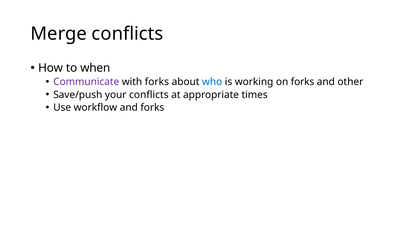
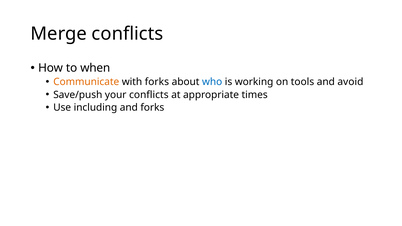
Communicate colour: purple -> orange
on forks: forks -> tools
other: other -> avoid
workflow: workflow -> including
